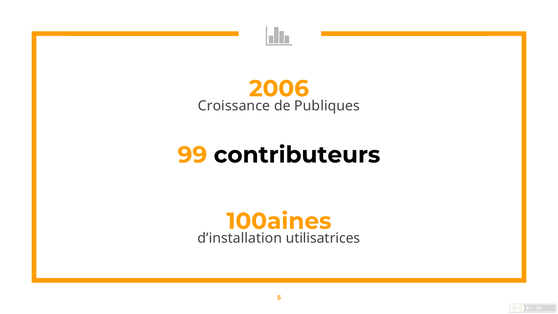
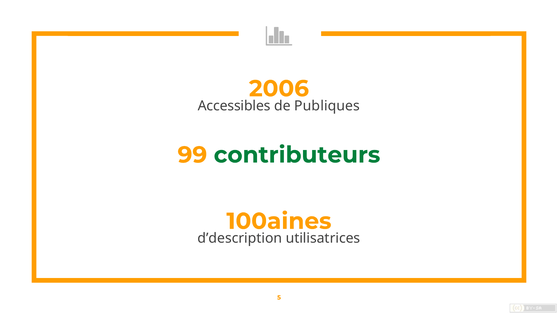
Croissance: Croissance -> Accessibles
contributeurs colour: black -> green
d’installation: d’installation -> d’description
